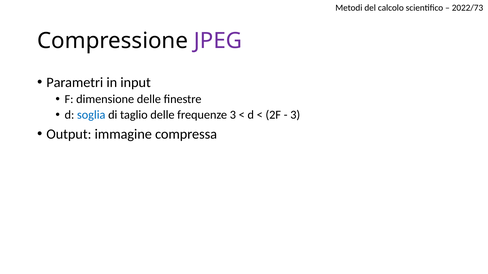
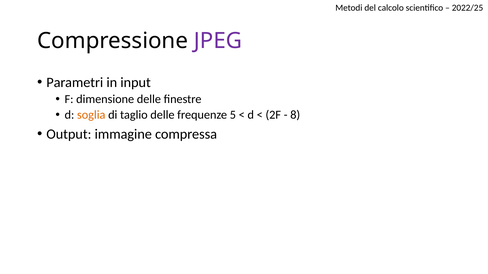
2022/73: 2022/73 -> 2022/25
soglia colour: blue -> orange
frequenze 3: 3 -> 5
3 at (295, 115): 3 -> 8
